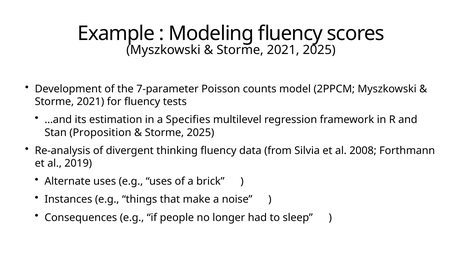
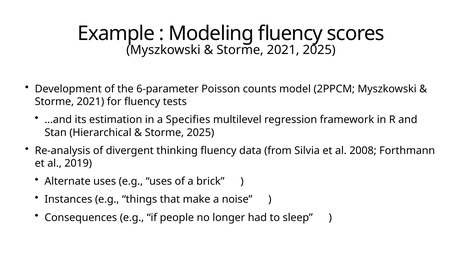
7-parameter: 7-parameter -> 6-parameter
Proposition: Proposition -> Hierarchical
